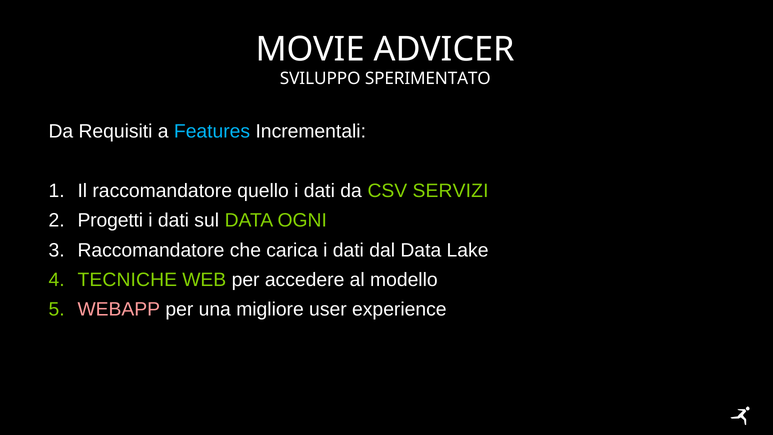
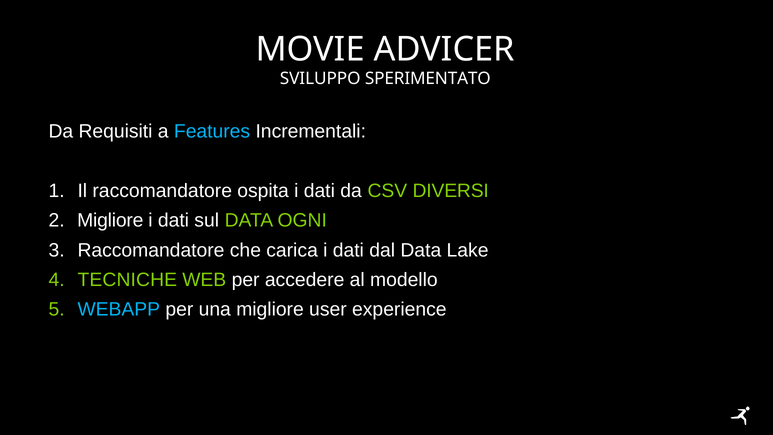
quello: quello -> ospita
SERVIZI: SERVIZI -> DIVERSI
Progetti at (110, 220): Progetti -> Migliore
WEBAPP colour: pink -> light blue
